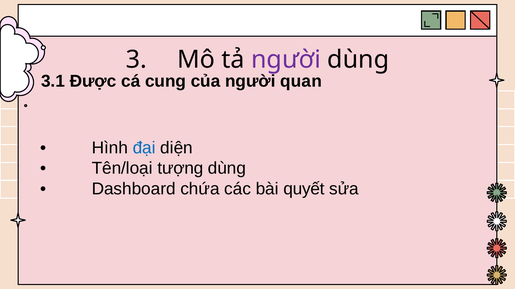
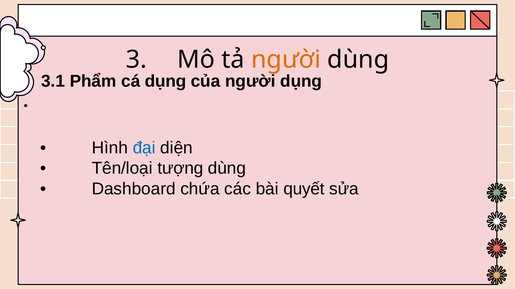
người at (286, 60) colour: purple -> orange
Được: Được -> Phẩm
cá cung: cung -> dụng
người quan: quan -> dụng
